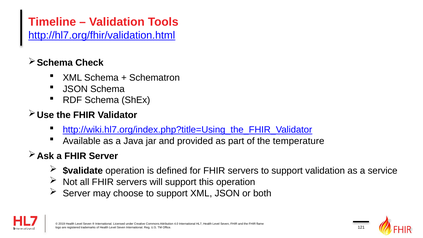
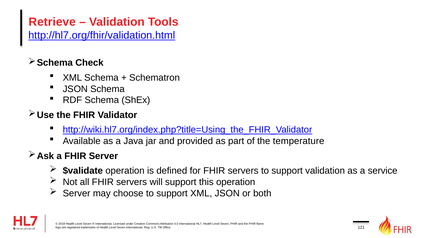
Timeline: Timeline -> Retrieve
